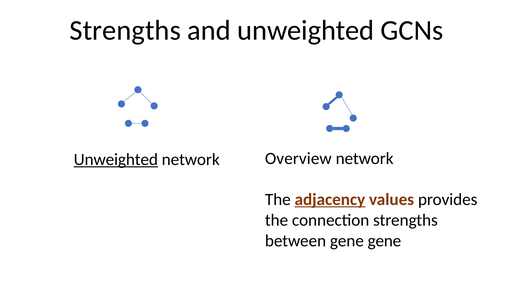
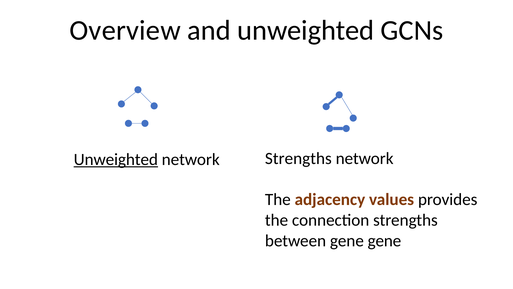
Strengths at (125, 30): Strengths -> Overview
network Overview: Overview -> Strengths
adjacency underline: present -> none
